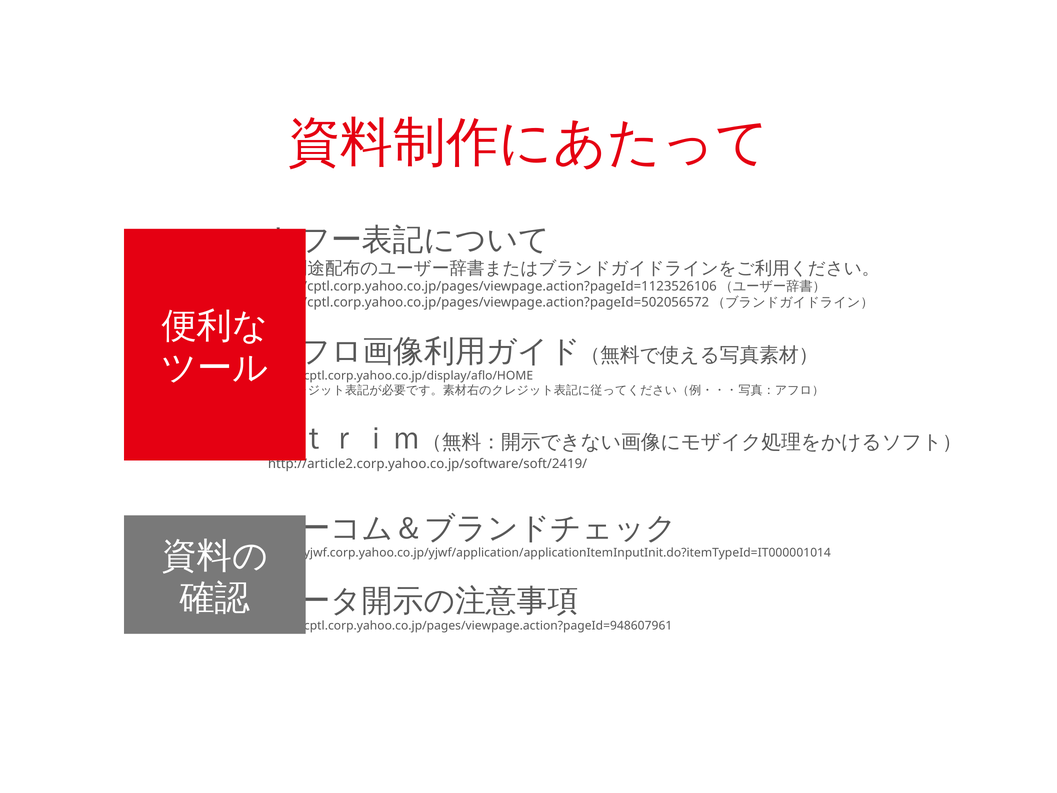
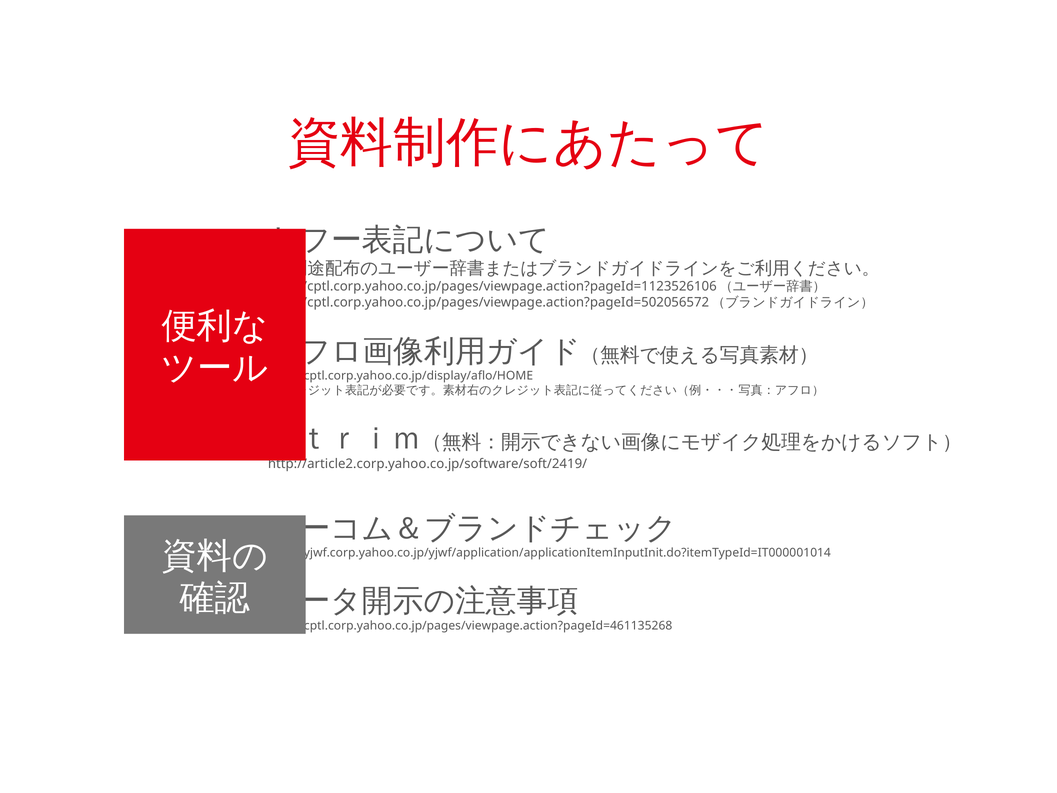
http://cptl.corp.yahoo.co.jp/pages/viewpage.action?pageId=948607961: http://cptl.corp.yahoo.co.jp/pages/viewpage.action?pageId=948607961 -> http://cptl.corp.yahoo.co.jp/pages/viewpage.action?pageId=461135268
